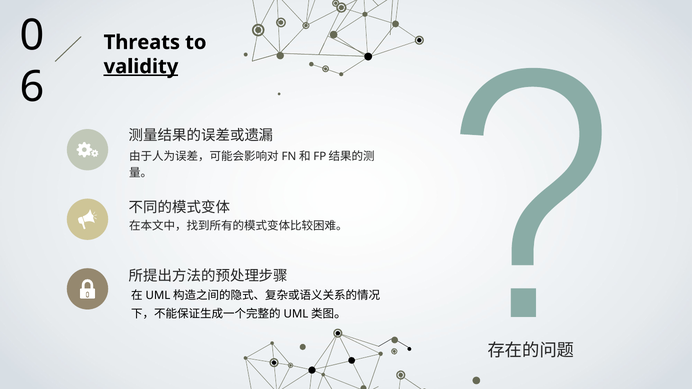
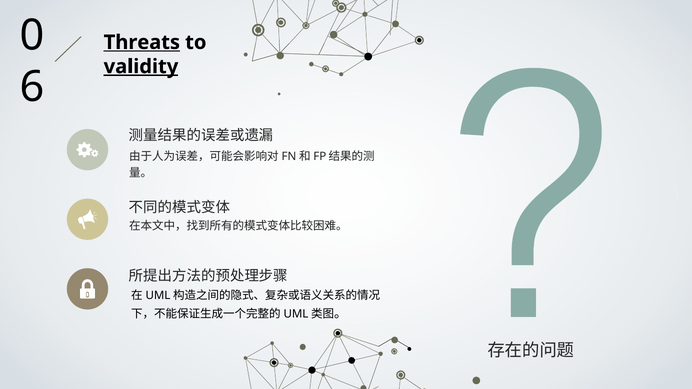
Threats underline: none -> present
